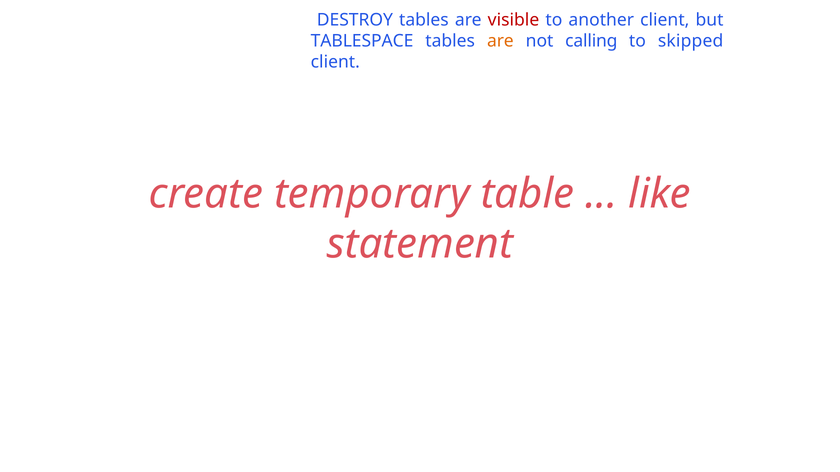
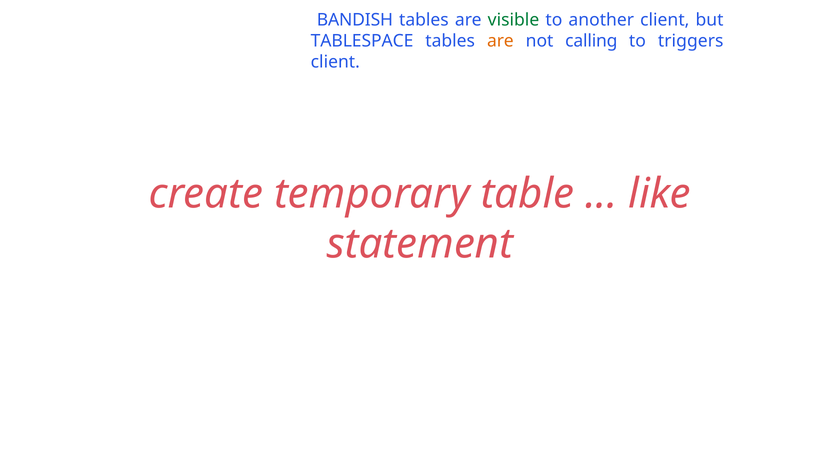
DESTROY: DESTROY -> BANDISH
visible colour: red -> green
skipped: skipped -> triggers
